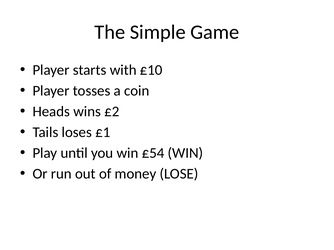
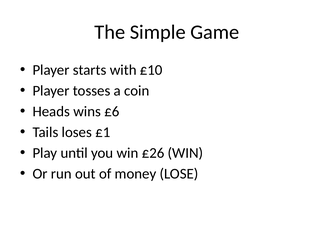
£2: £2 -> £6
£54: £54 -> £26
